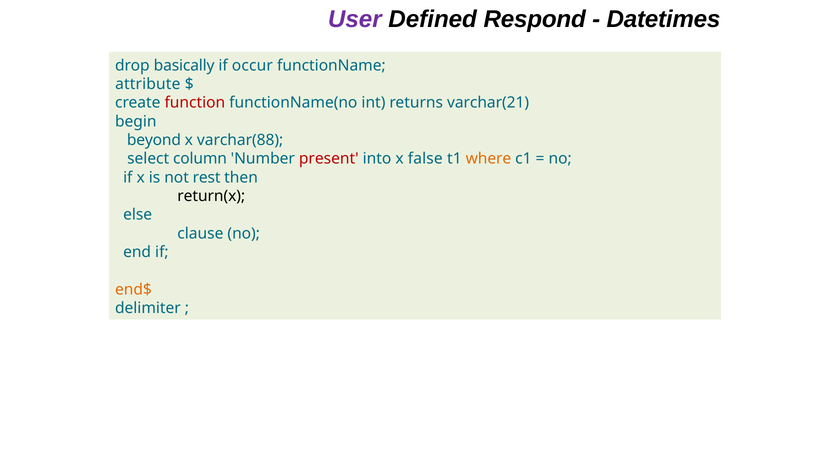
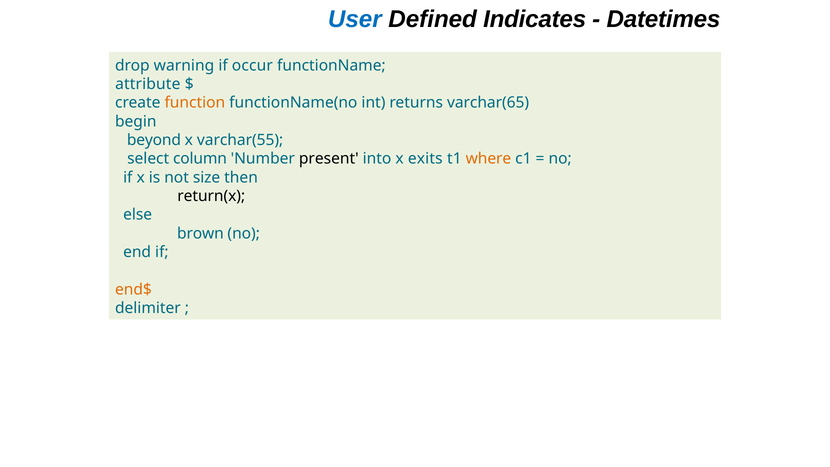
User colour: purple -> blue
Respond: Respond -> Indicates
basically: basically -> warning
function colour: red -> orange
varchar(21: varchar(21 -> varchar(65
varchar(88: varchar(88 -> varchar(55
present colour: red -> black
false: false -> exits
rest: rest -> size
clause: clause -> brown
